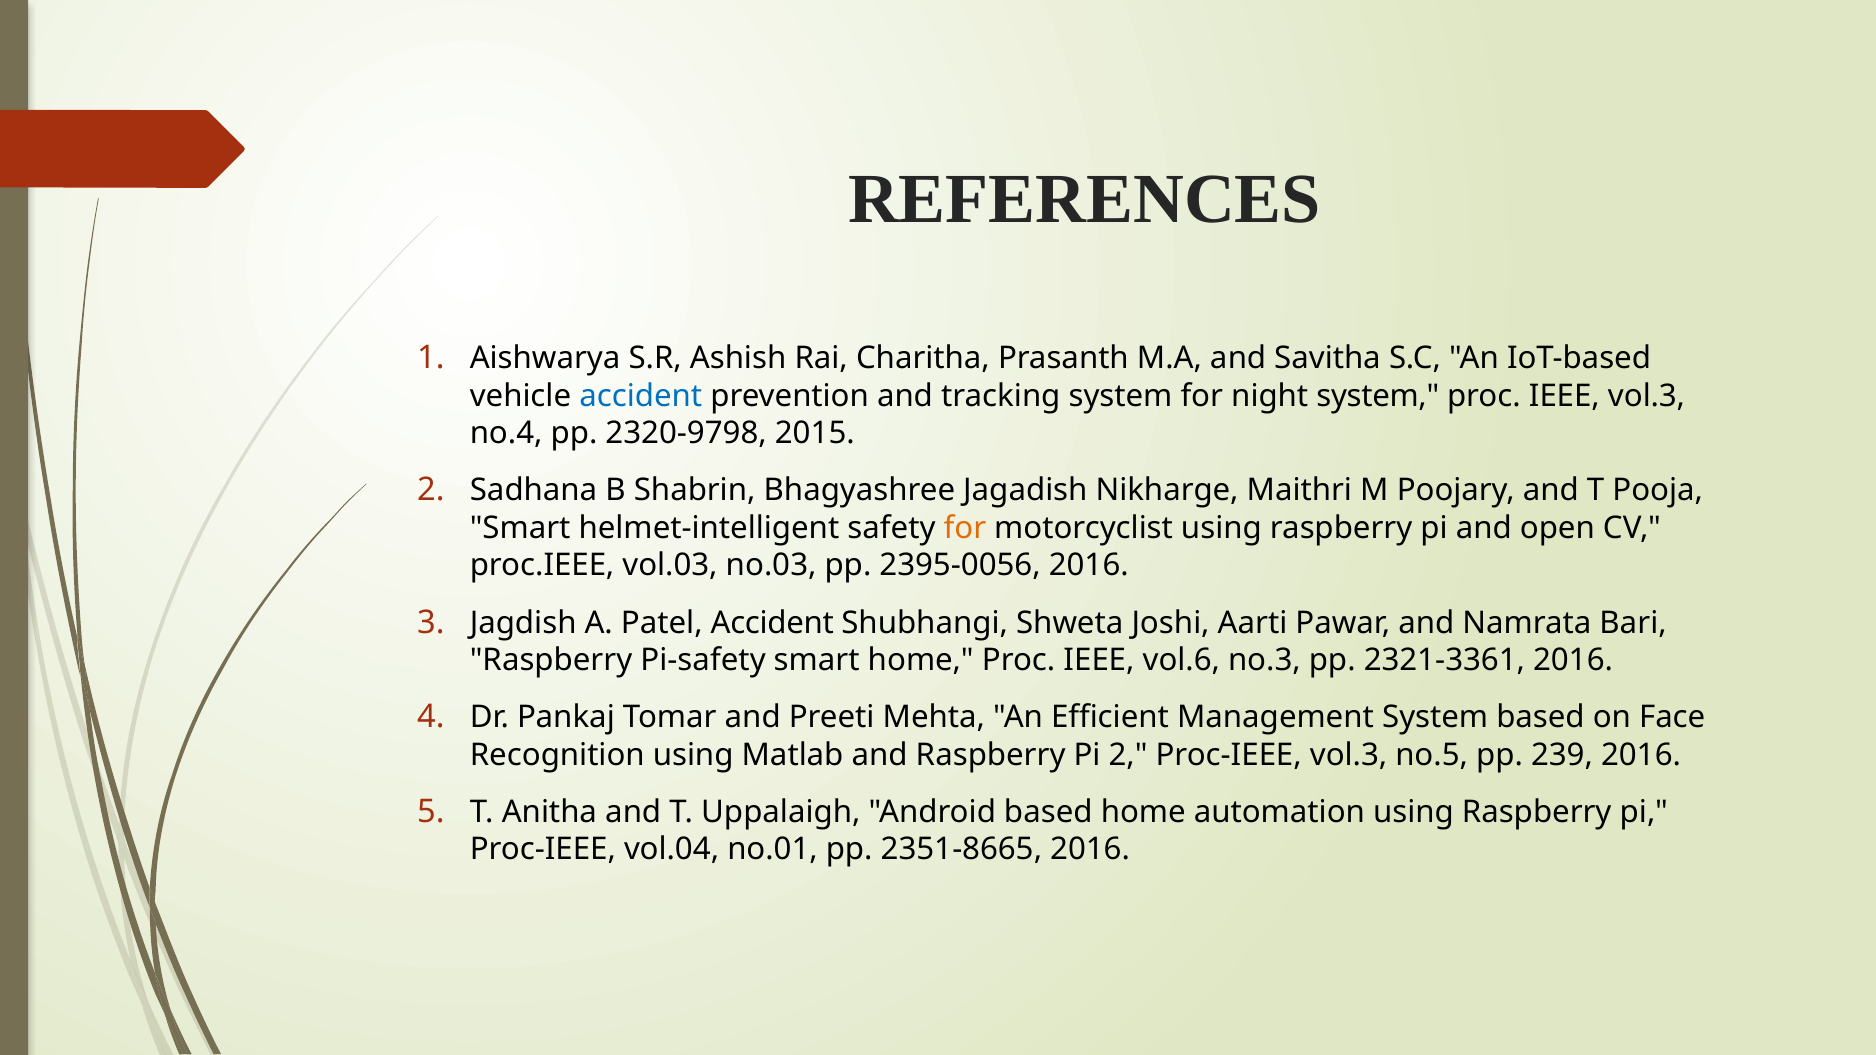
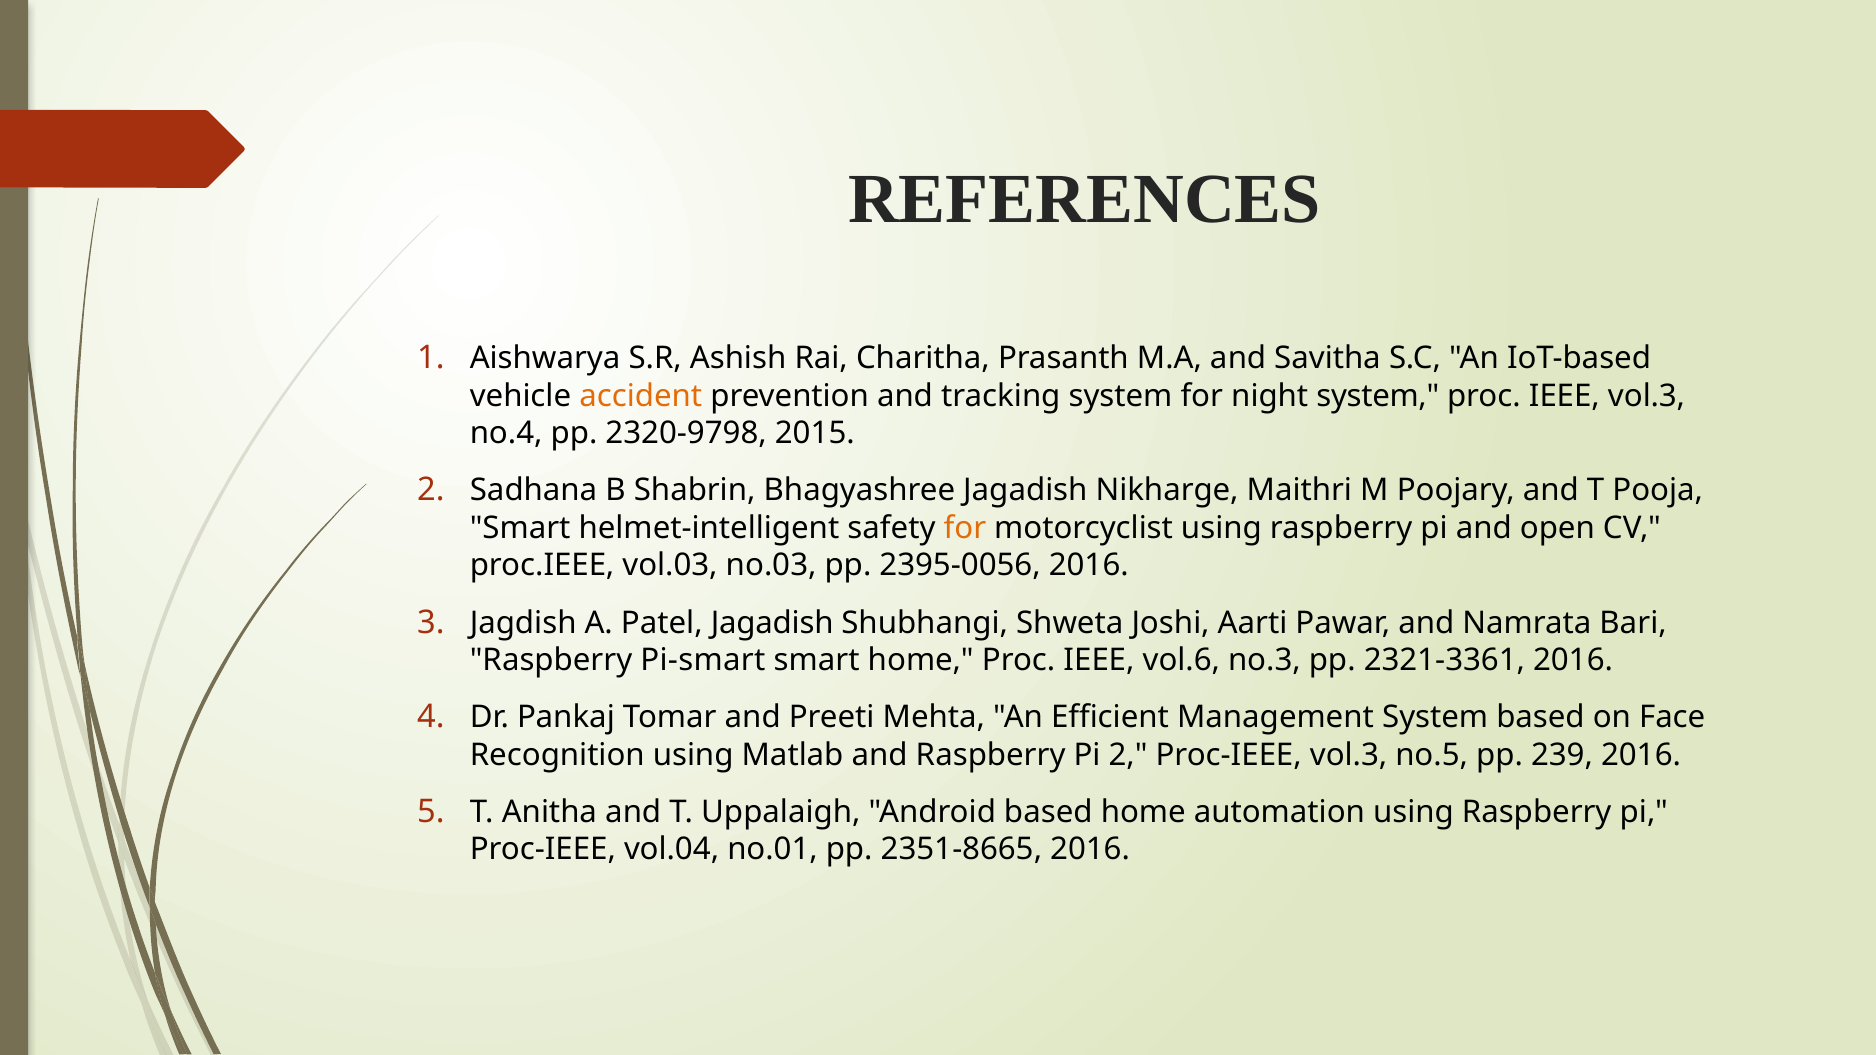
accident at (641, 396) colour: blue -> orange
Patel Accident: Accident -> Jagadish
Pi-safety: Pi-safety -> Pi-smart
